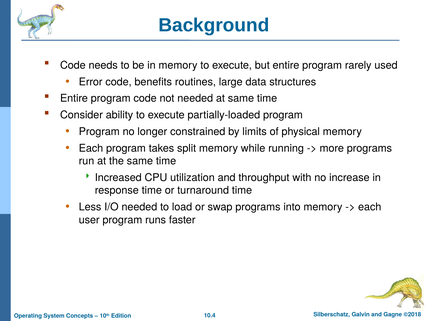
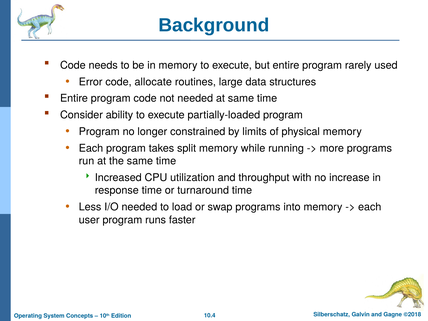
benefits: benefits -> allocate
